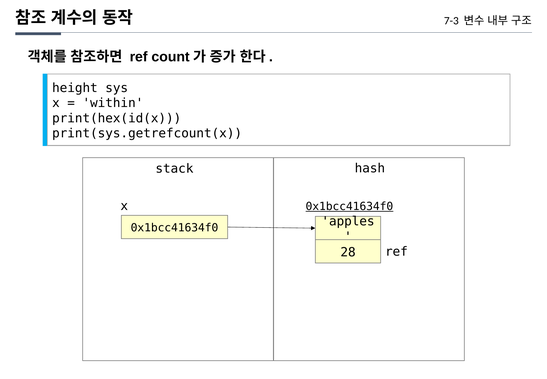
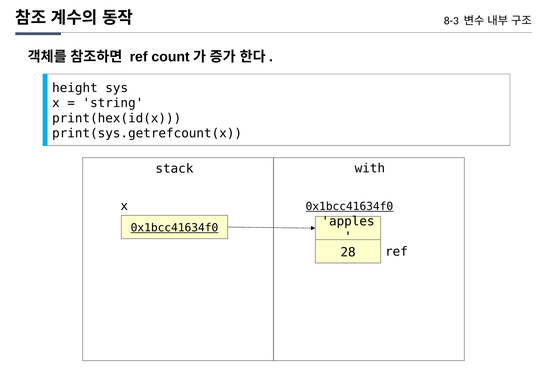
7-3: 7-3 -> 8-3
within: within -> string
hash: hash -> with
0x1bcc41634f0 at (175, 228) underline: none -> present
